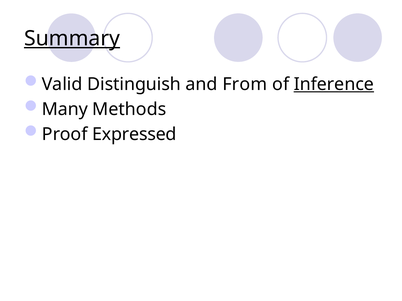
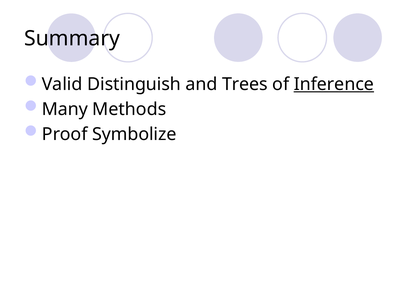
Summary underline: present -> none
From: From -> Trees
Expressed: Expressed -> Symbolize
